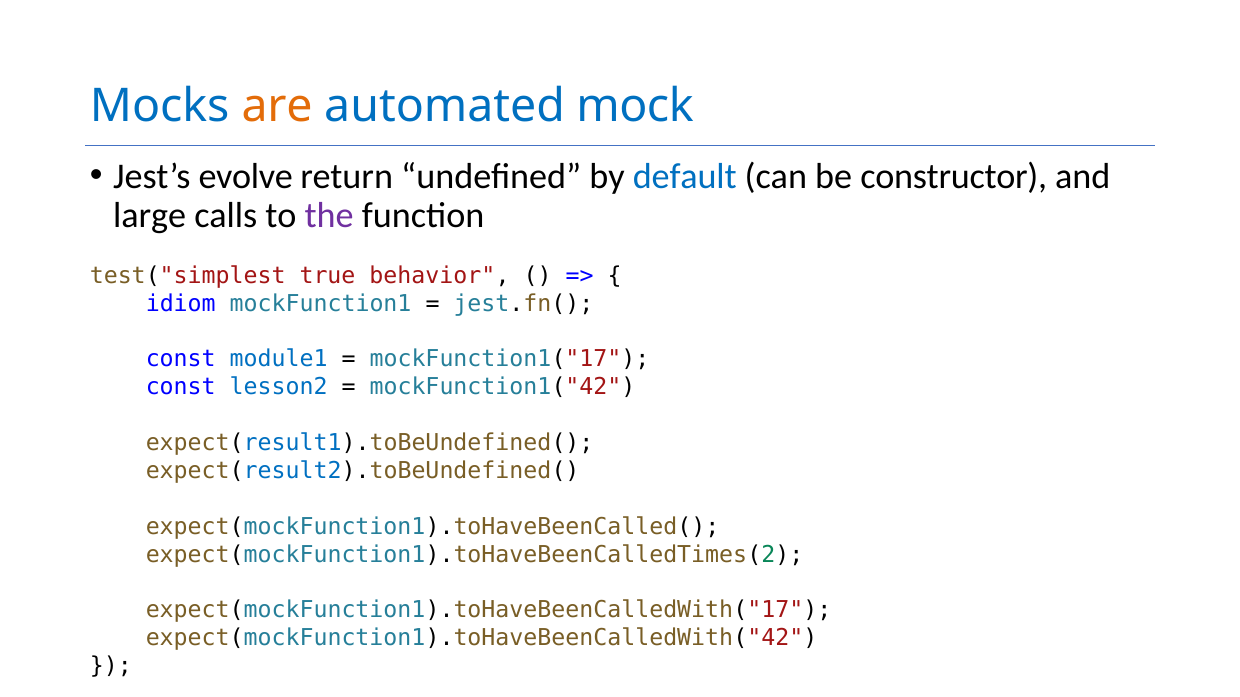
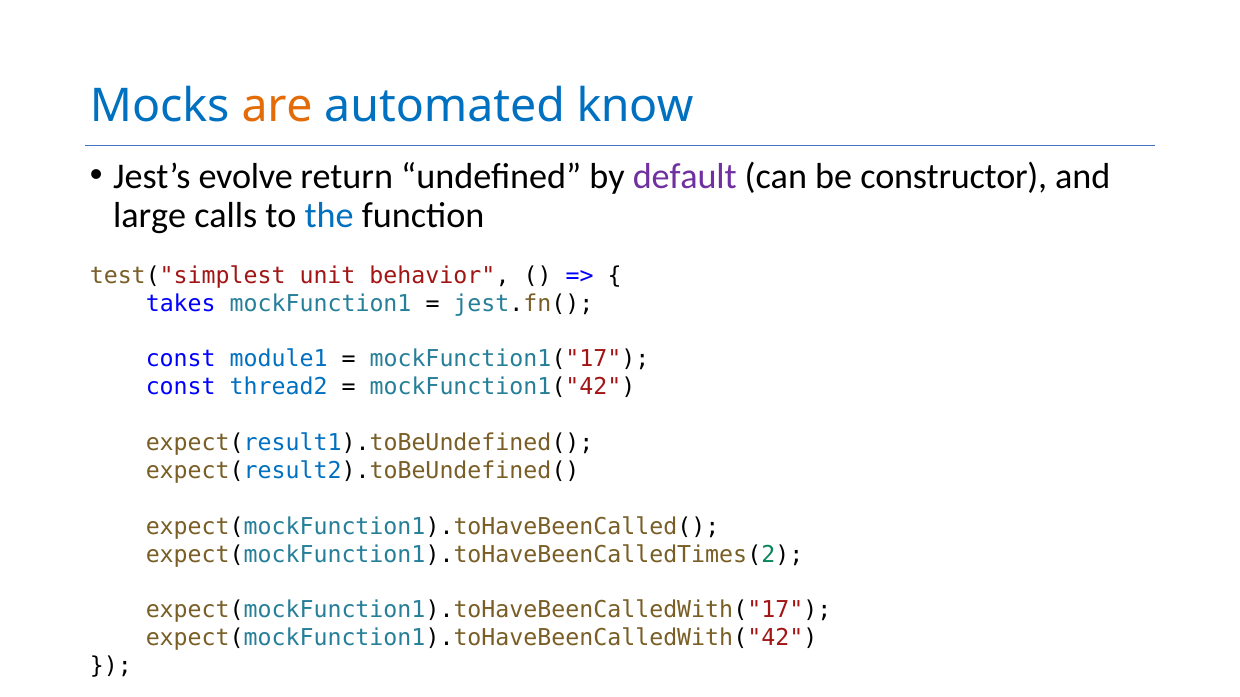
mock: mock -> know
default colour: blue -> purple
the colour: purple -> blue
true: true -> unit
idiom: idiom -> takes
lesson2: lesson2 -> thread2
